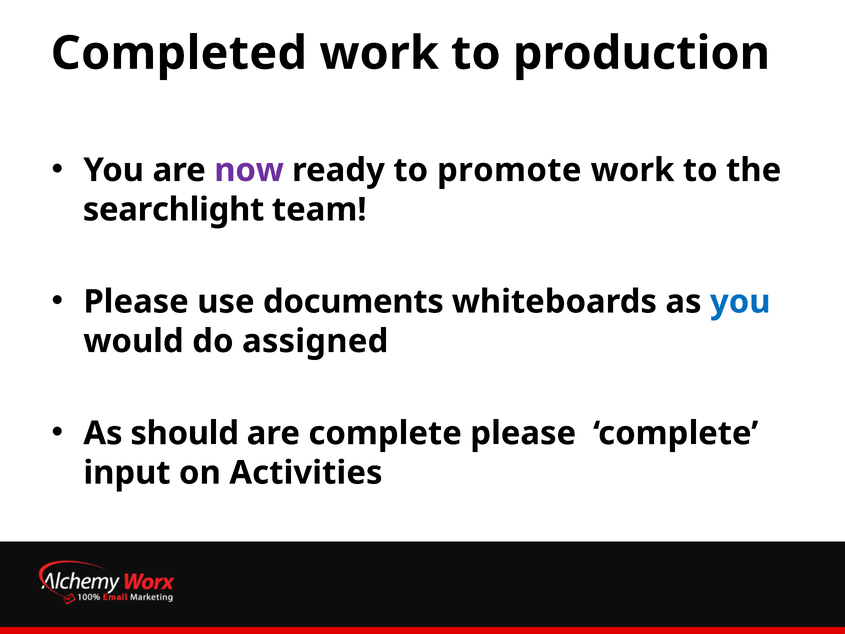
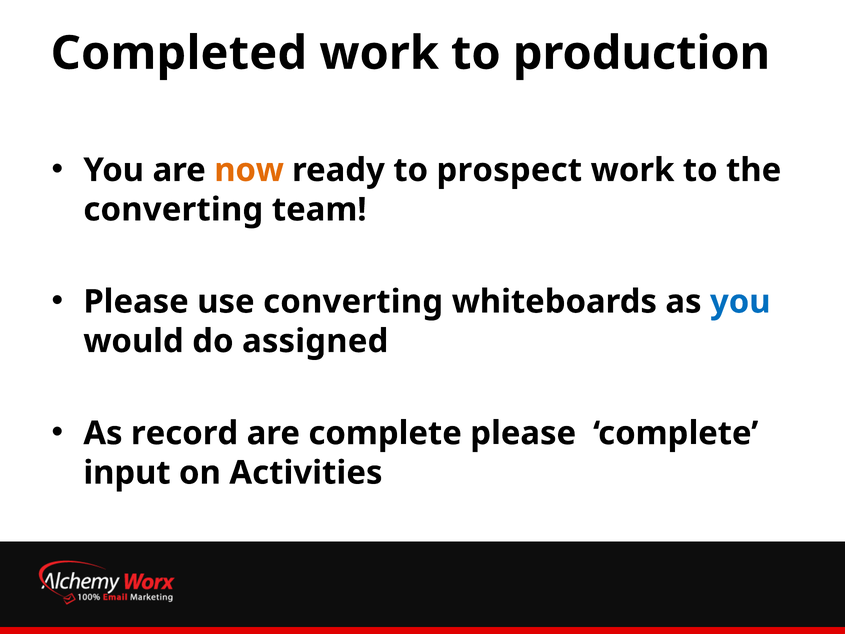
now colour: purple -> orange
promote: promote -> prospect
searchlight at (174, 210): searchlight -> converting
use documents: documents -> converting
should: should -> record
